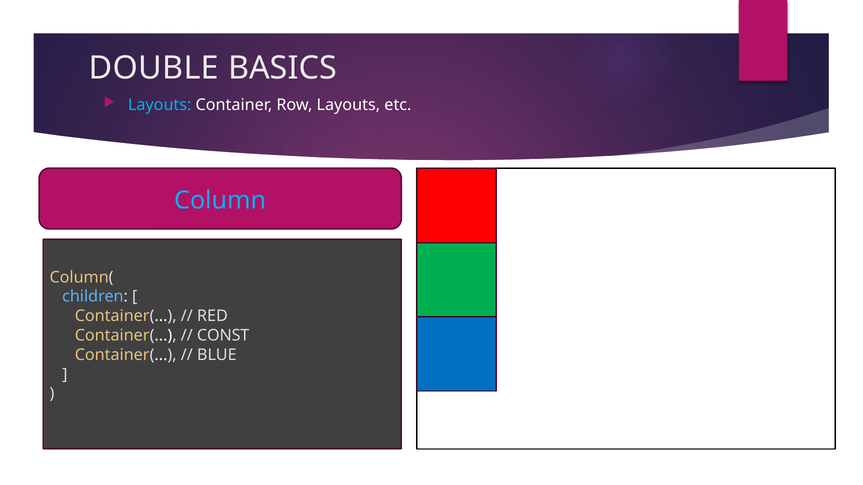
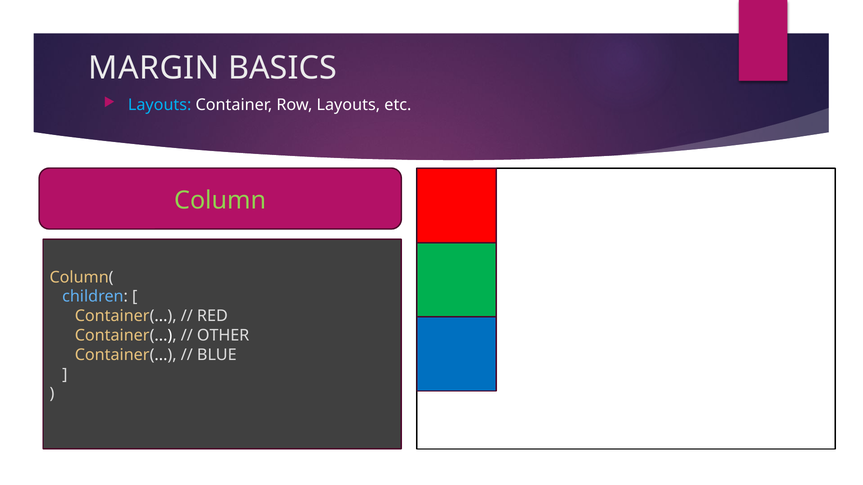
DOUBLE: DOUBLE -> MARGIN
Column colour: light blue -> light green
CONST: CONST -> OTHER
